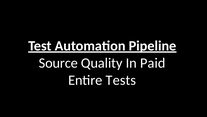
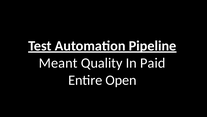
Source: Source -> Meant
Tests: Tests -> Open
